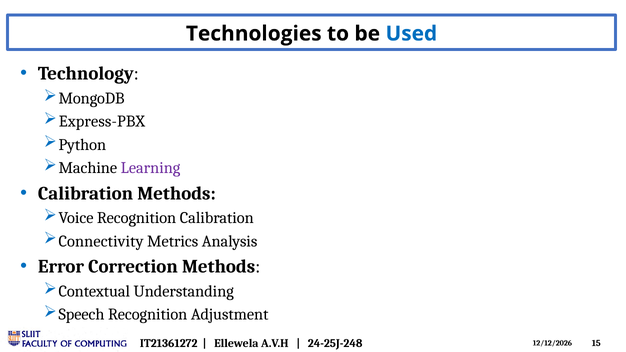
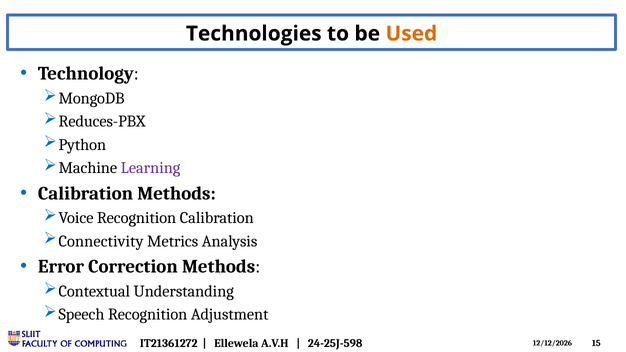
Used colour: blue -> orange
Express-PBX: Express-PBX -> Reduces-PBX
24-25J-248: 24-25J-248 -> 24-25J-598
